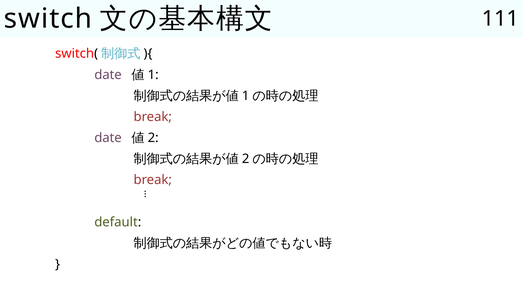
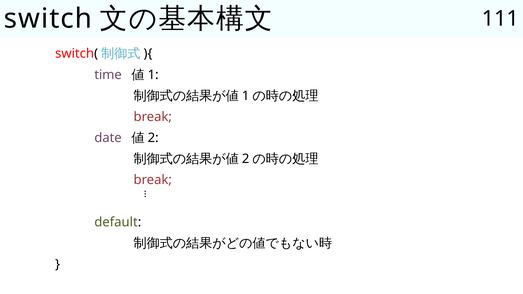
date at (108, 75): date -> time
